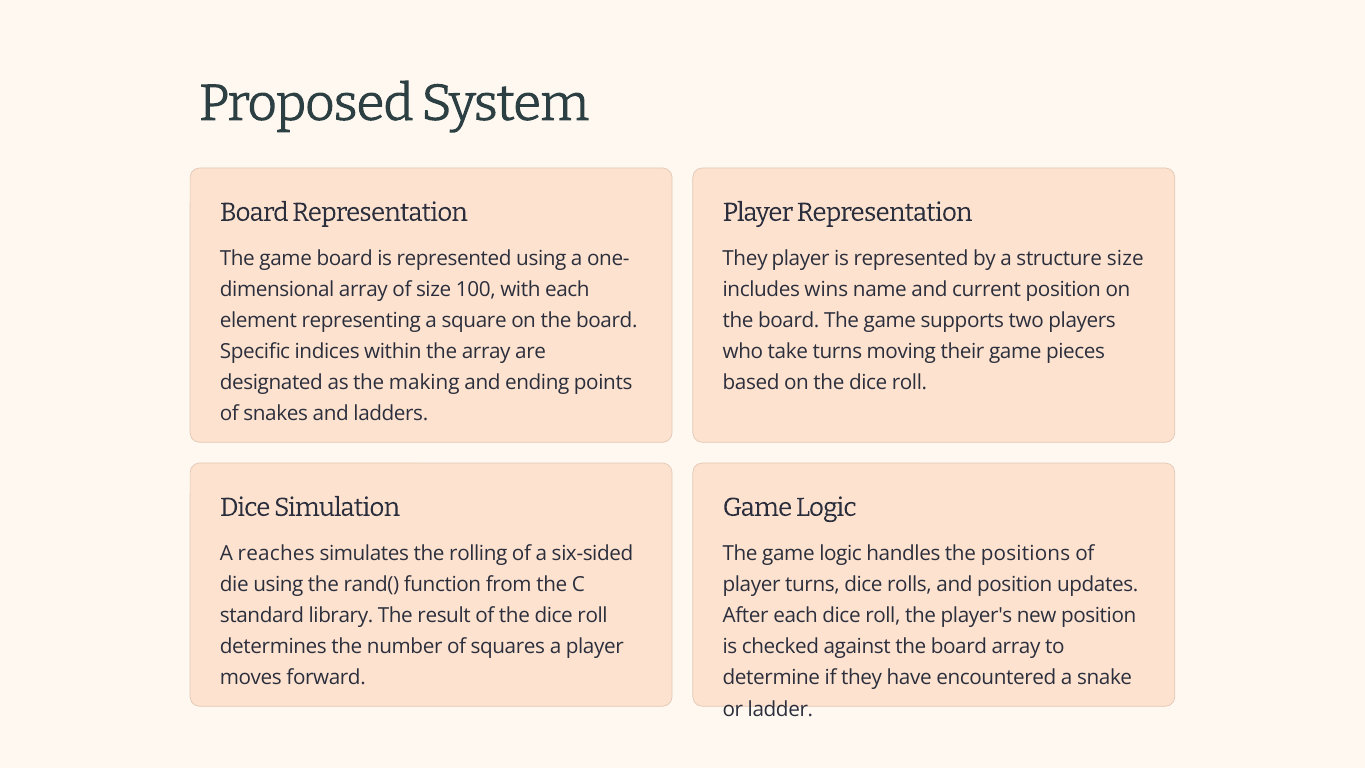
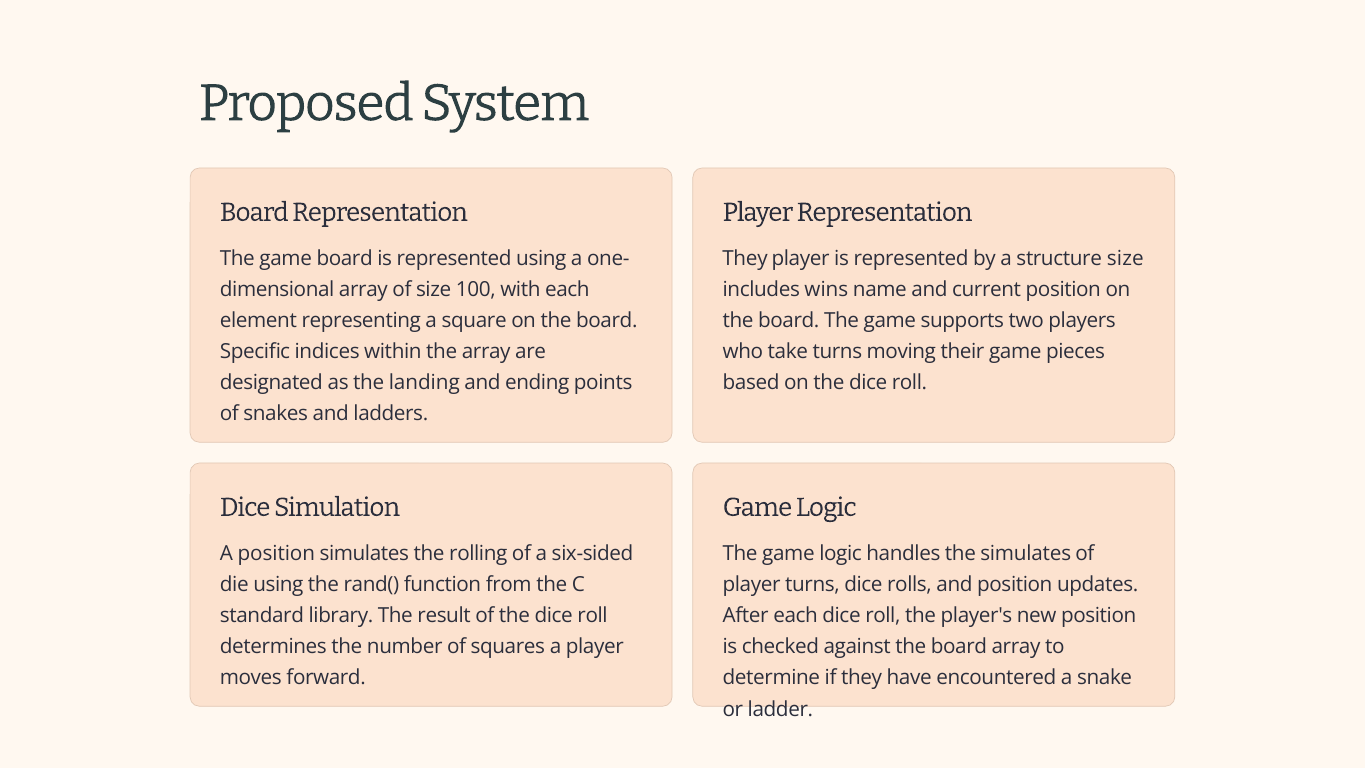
making: making -> landing
A reaches: reaches -> position
the positions: positions -> simulates
